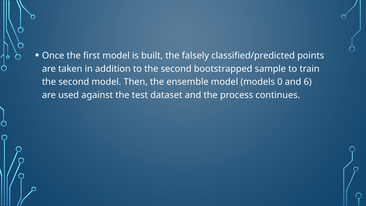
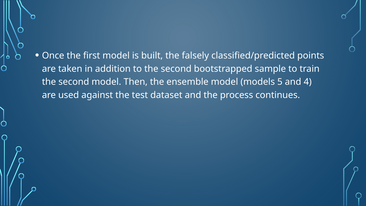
0: 0 -> 5
6: 6 -> 4
